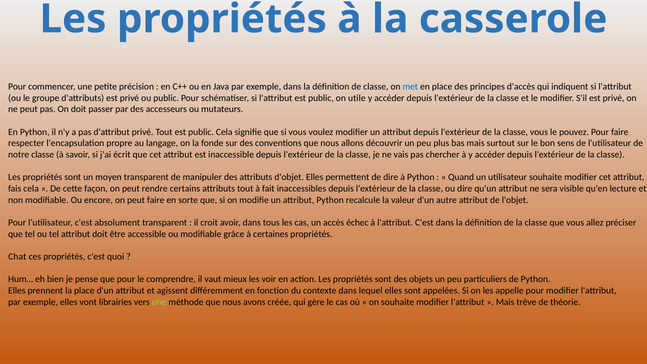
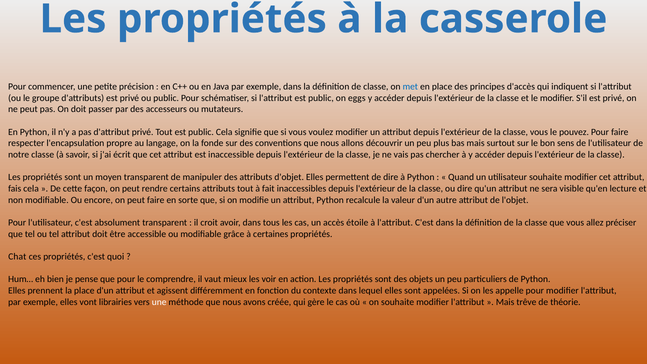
utile: utile -> eggs
échec: échec -> étoile
une at (159, 302) colour: light green -> white
